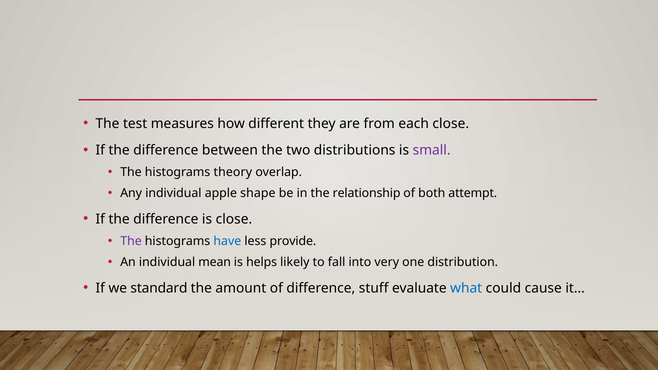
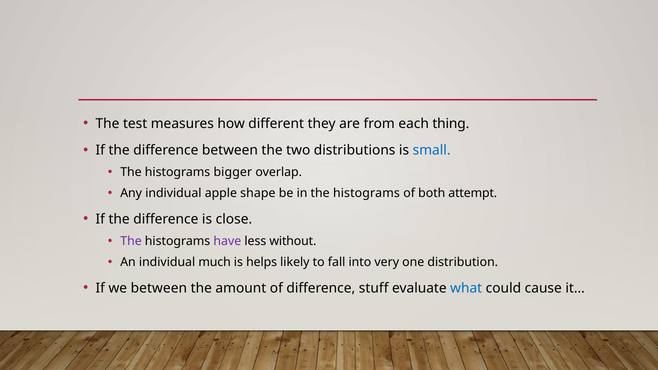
each close: close -> thing
small colour: purple -> blue
theory: theory -> bigger
in the relationship: relationship -> histograms
have colour: blue -> purple
provide: provide -> without
mean: mean -> much
we standard: standard -> between
